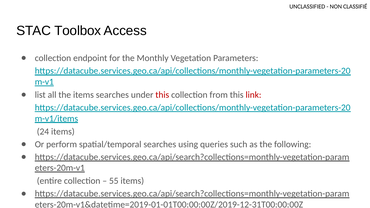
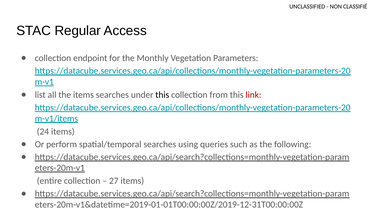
Toolbox: Toolbox -> Regular
this at (162, 95) colour: red -> black
55: 55 -> 27
